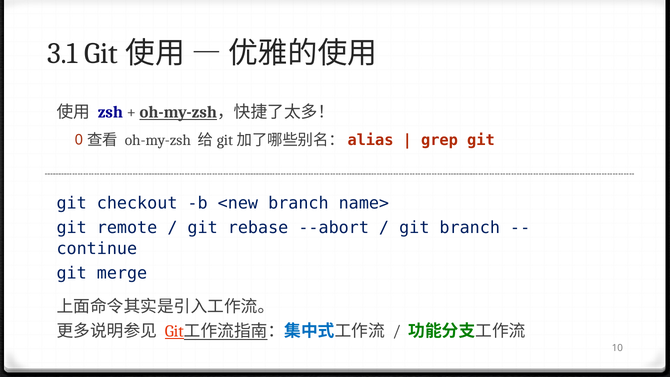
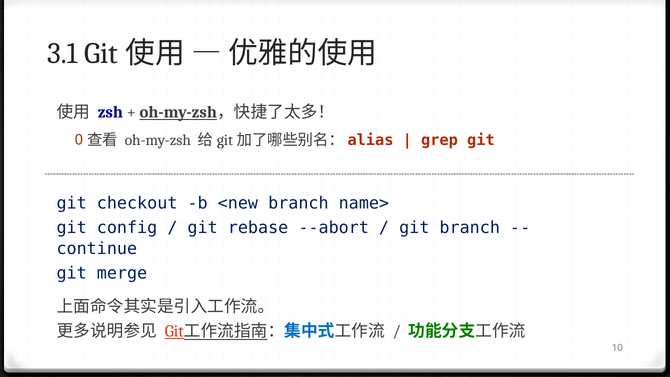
remote: remote -> config
